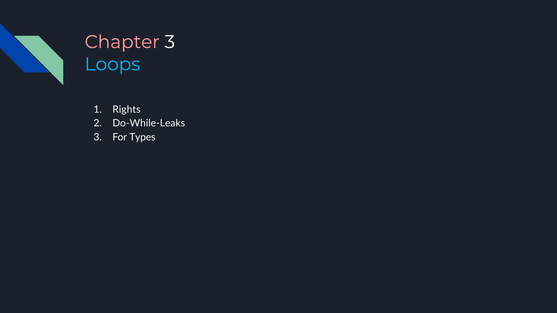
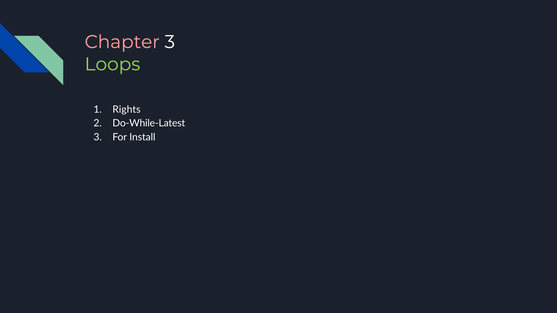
Loops colour: light blue -> light green
Do-While-Leaks: Do-While-Leaks -> Do-While-Latest
Types: Types -> Install
